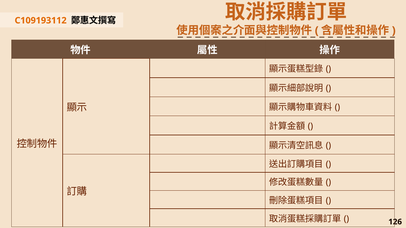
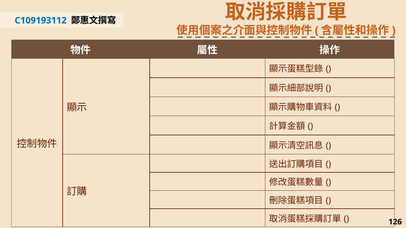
C109193112 colour: orange -> blue
